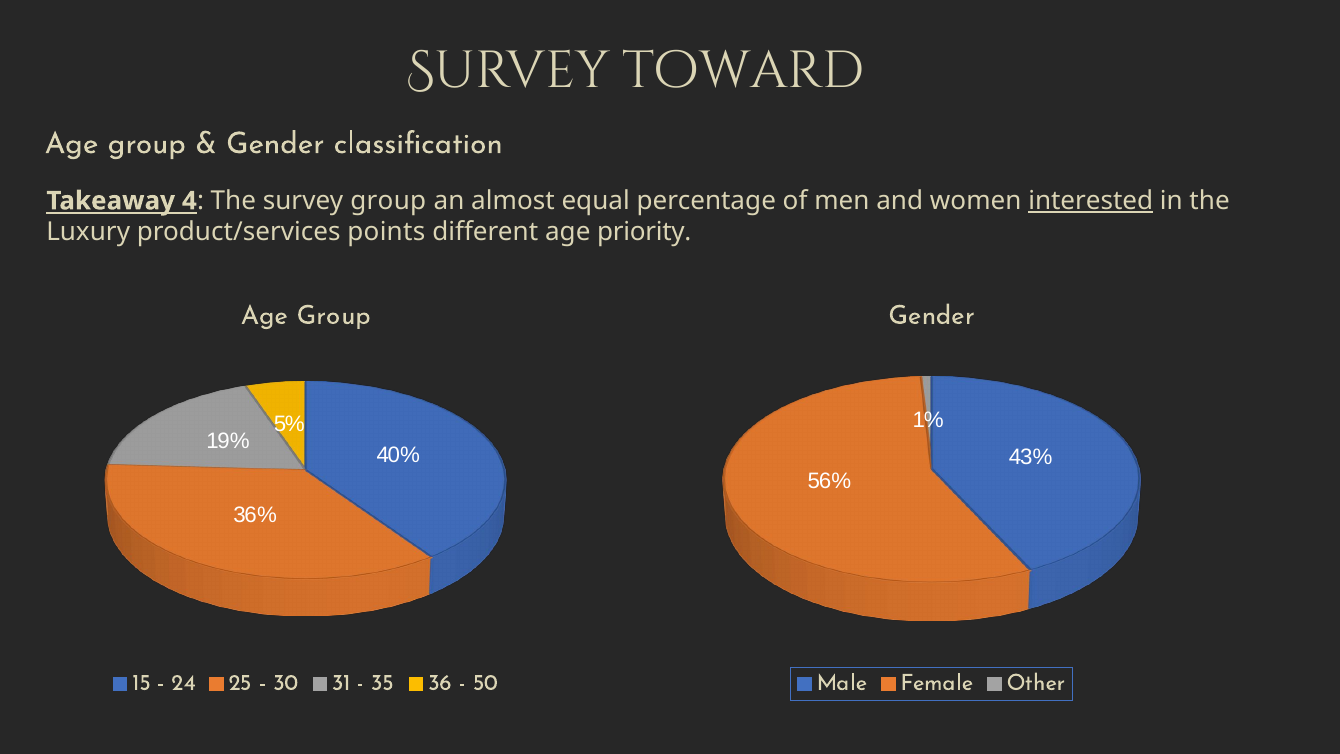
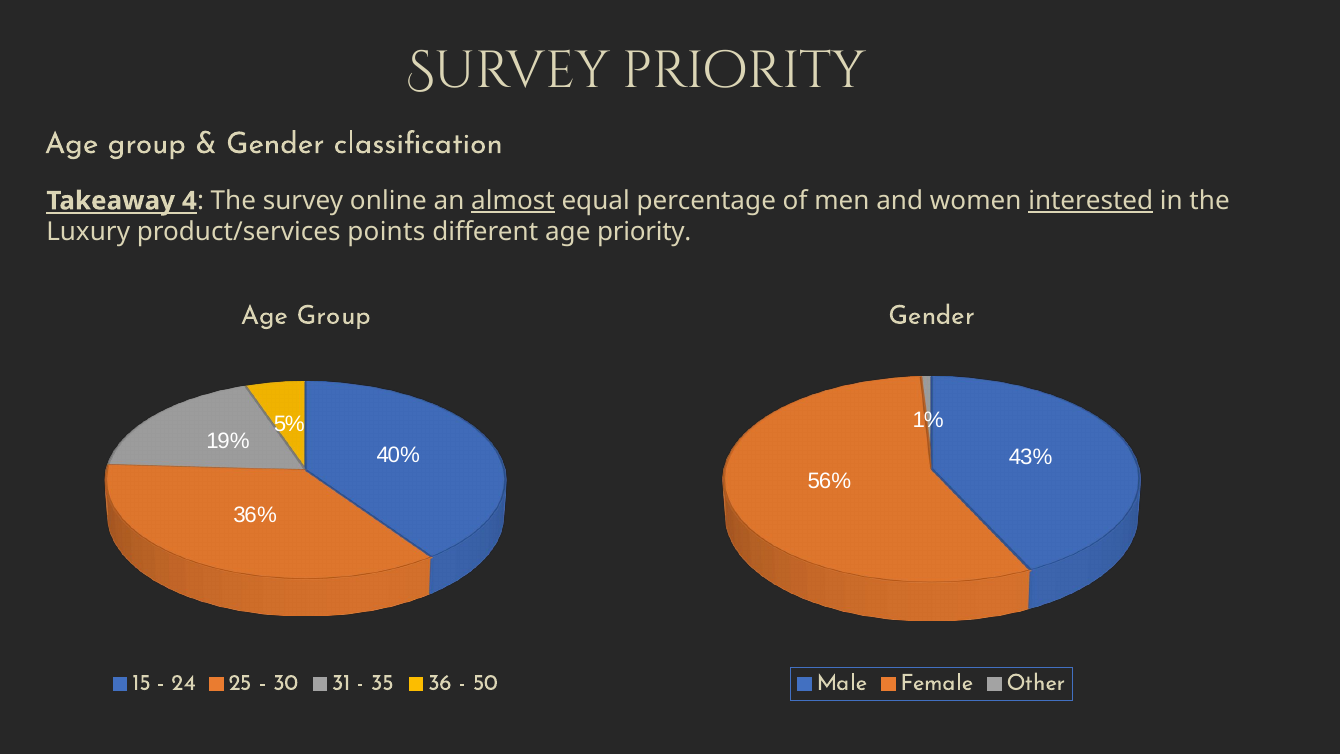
Survey toward: toward -> priority
survey group: group -> online
almost underline: none -> present
